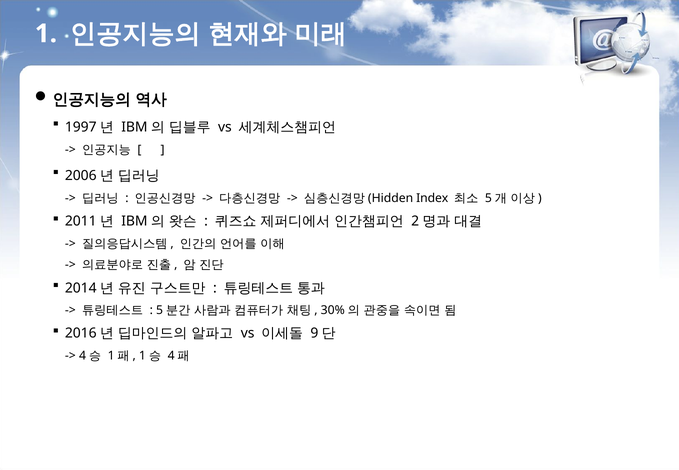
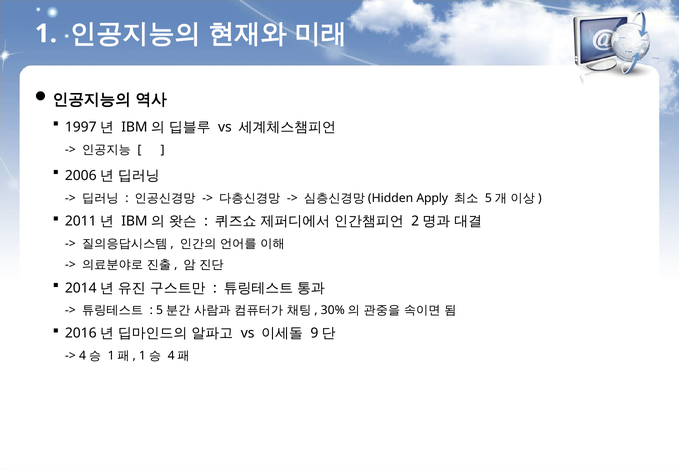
Index: Index -> Apply
